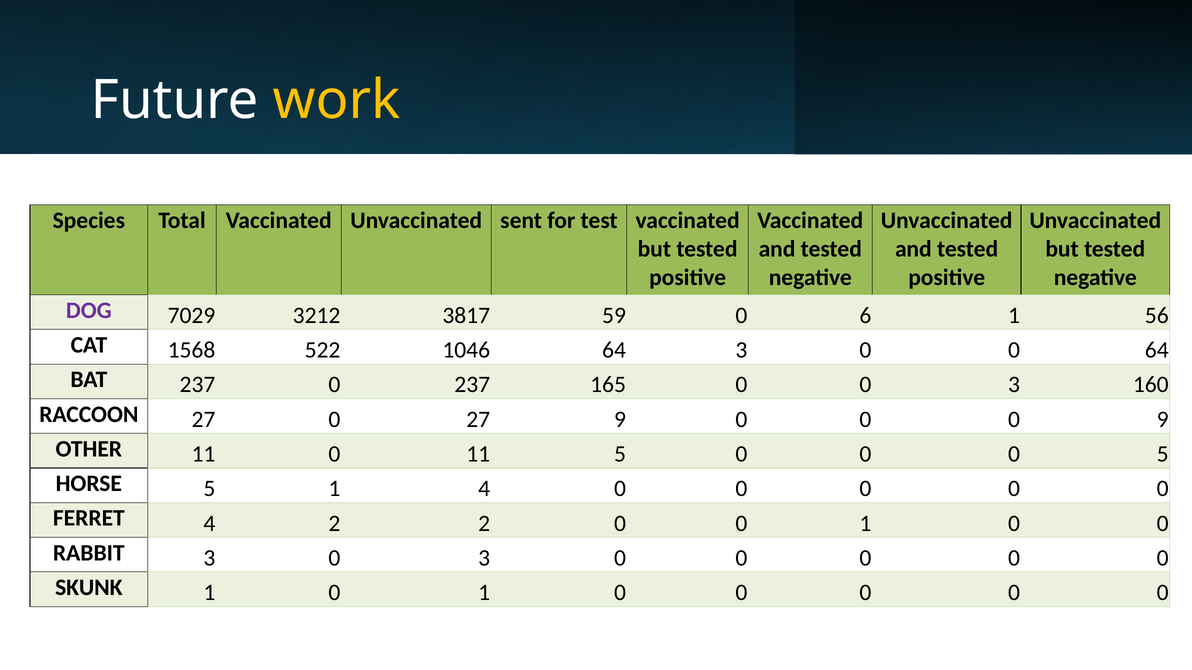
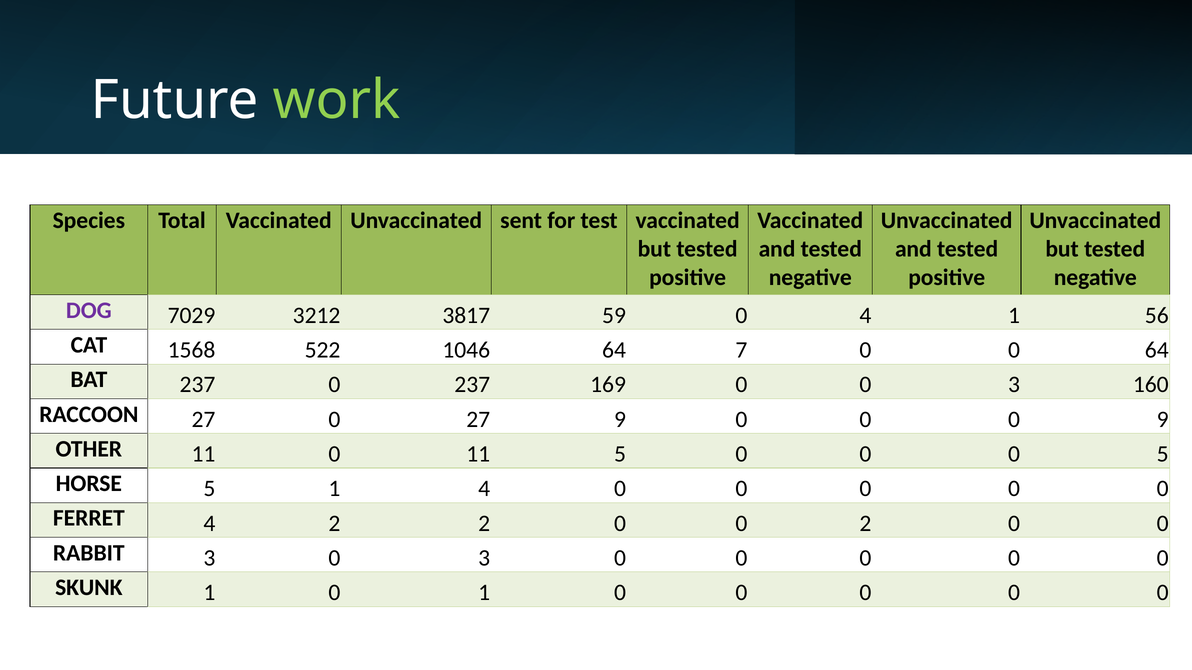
work colour: yellow -> light green
0 6: 6 -> 4
64 3: 3 -> 7
165: 165 -> 169
0 0 1: 1 -> 2
